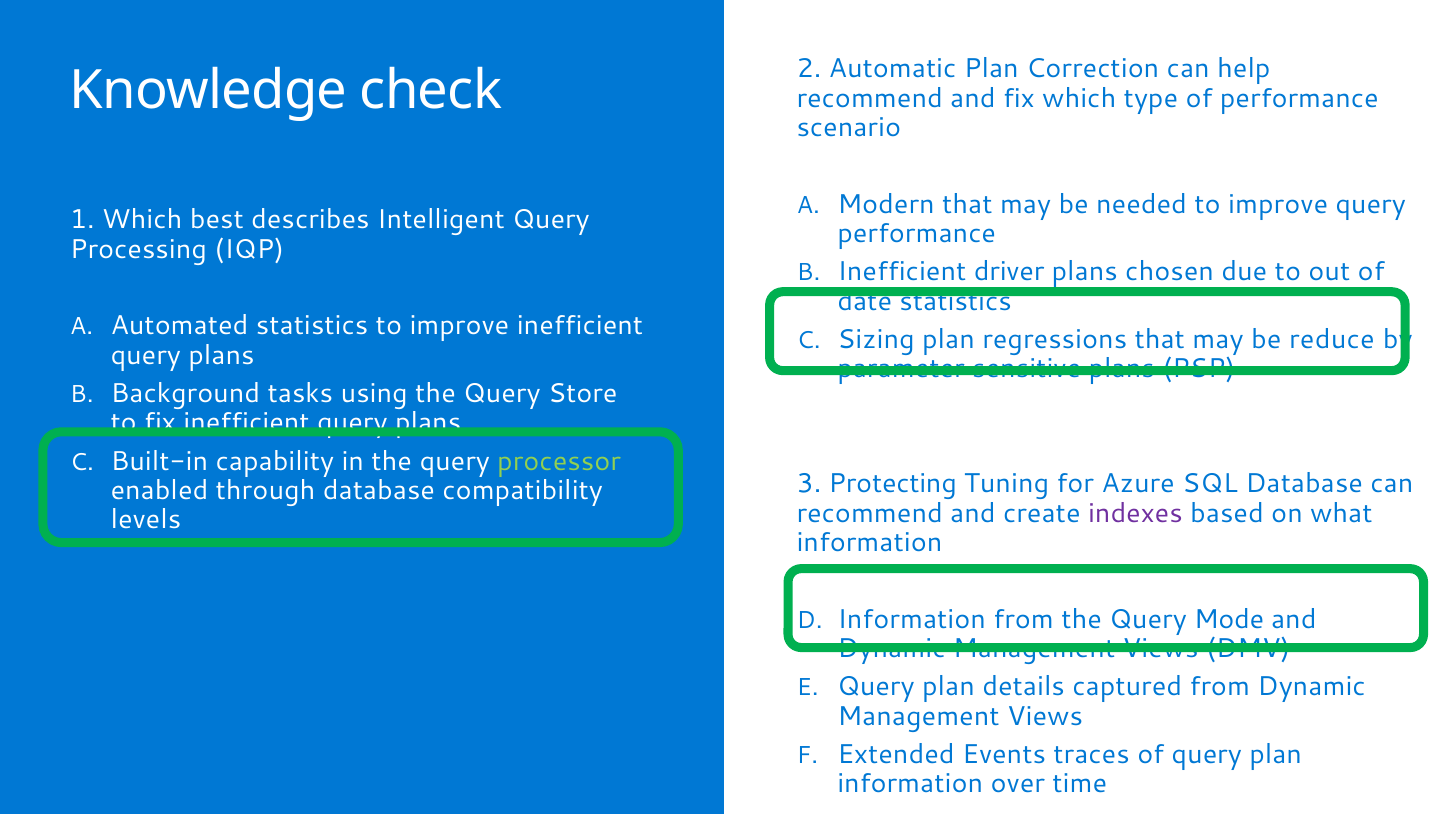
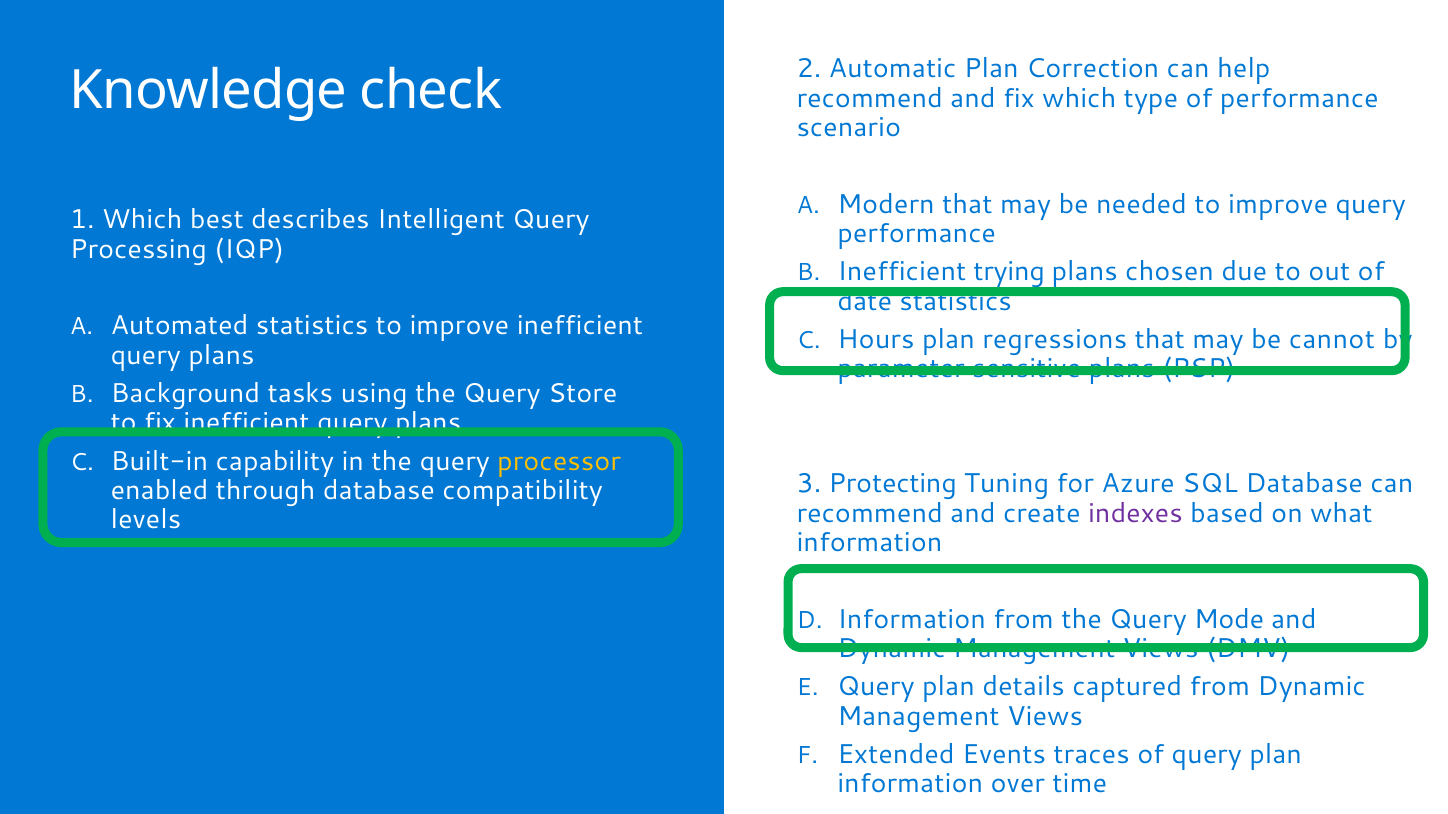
driver: driver -> trying
Sizing: Sizing -> Hours
reduce: reduce -> cannot
processor colour: light green -> yellow
